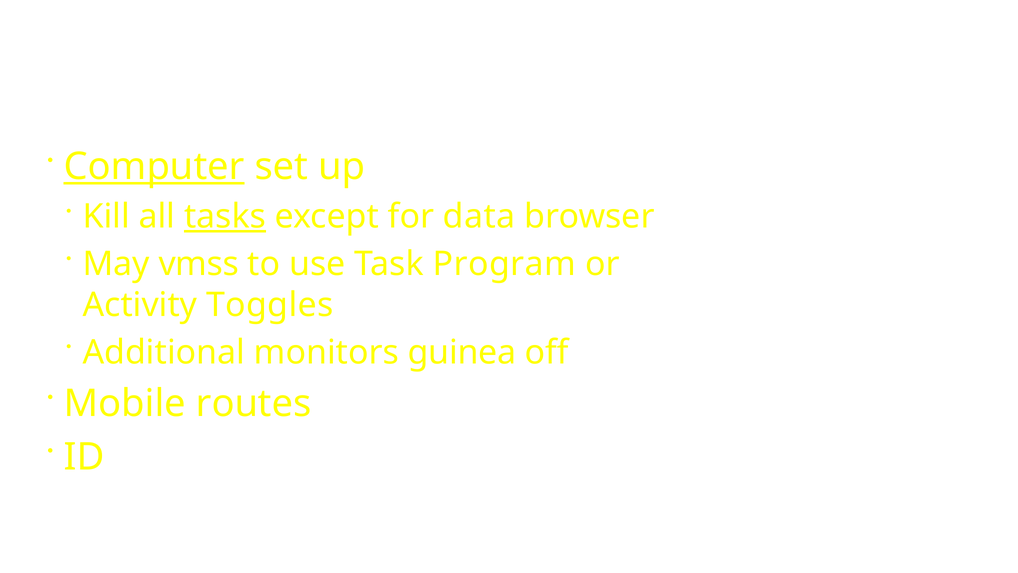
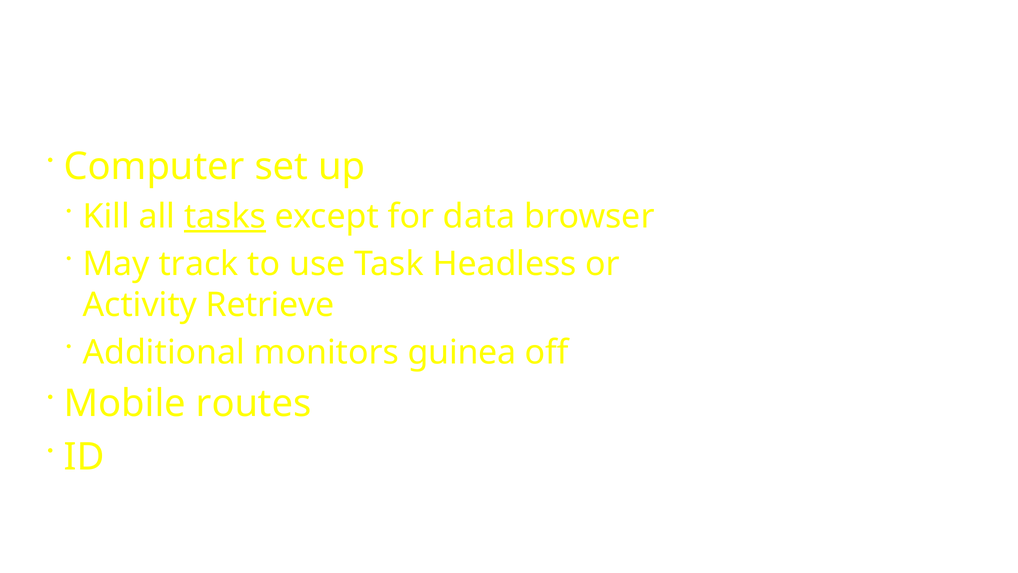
Computer underline: present -> none
vmss: vmss -> track
Program: Program -> Headless
Toggles: Toggles -> Retrieve
